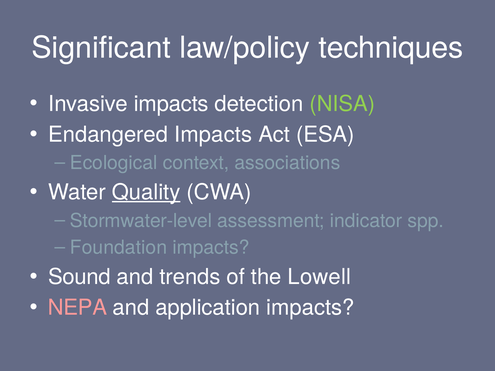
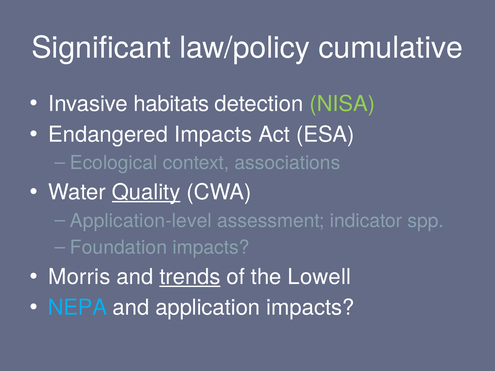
techniques: techniques -> cumulative
Invasive impacts: impacts -> habitats
Stormwater-level: Stormwater-level -> Application-level
Sound: Sound -> Morris
trends underline: none -> present
NEPA colour: pink -> light blue
